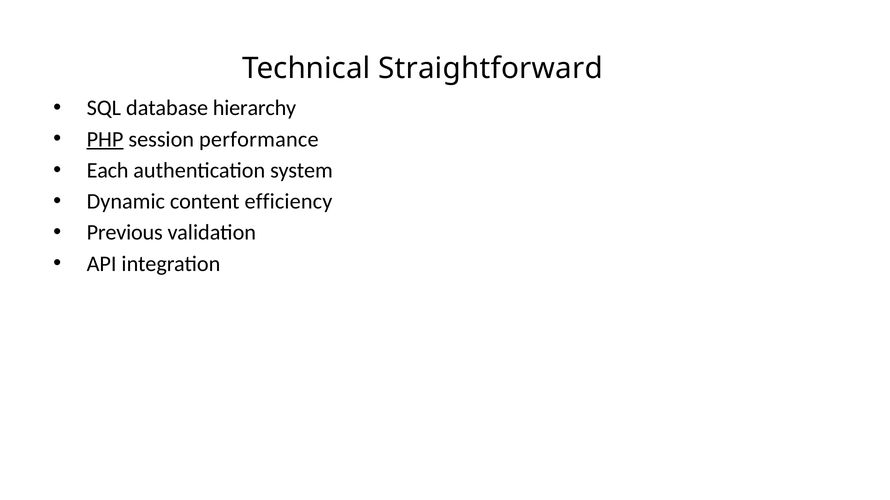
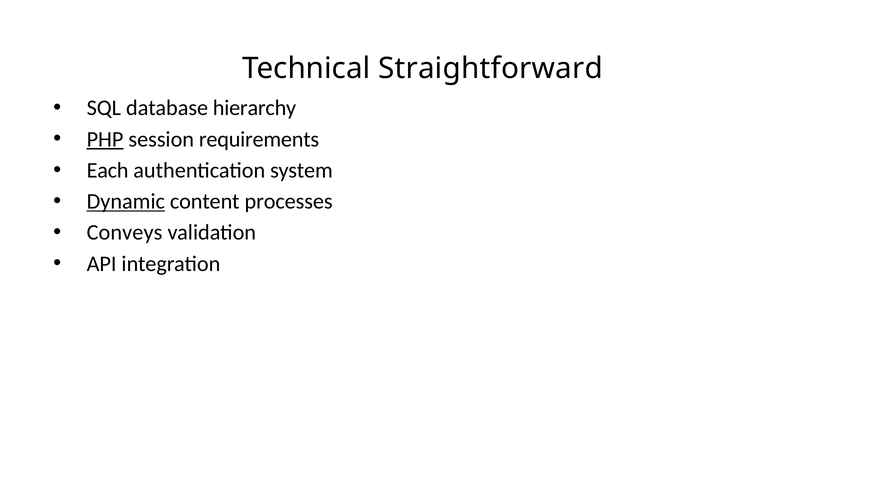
performance: performance -> requirements
Dynamic underline: none -> present
efficiency: efficiency -> processes
Previous: Previous -> Conveys
